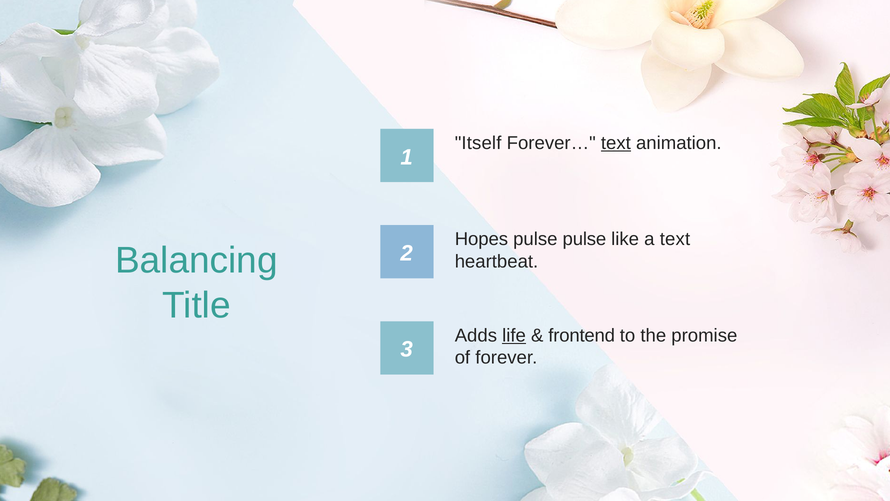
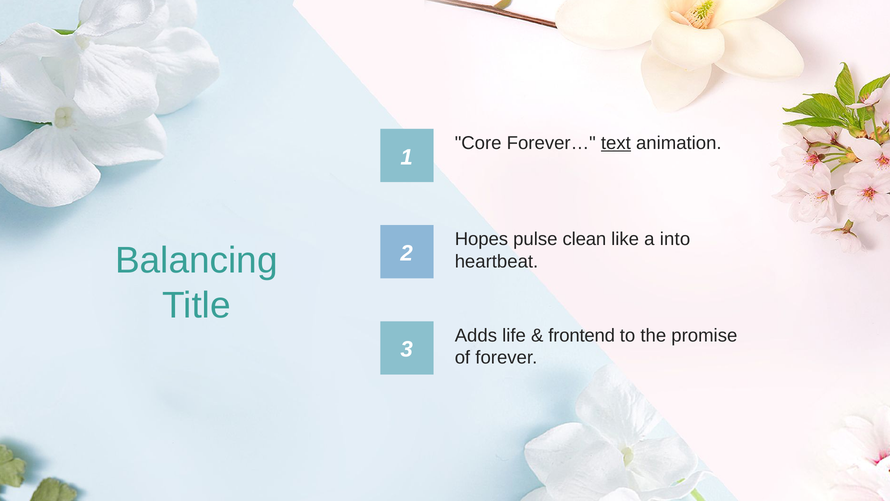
Itself: Itself -> Core
pulse pulse: pulse -> clean
a text: text -> into
life underline: present -> none
